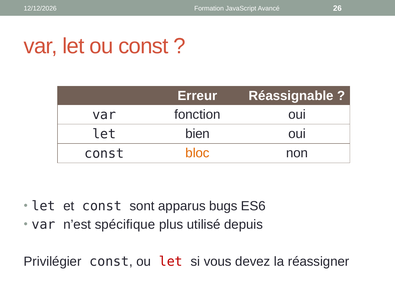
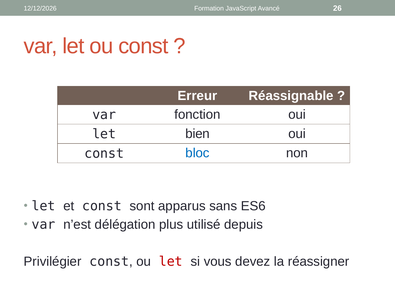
bloc colour: orange -> blue
bugs: bugs -> sans
spécifique: spécifique -> délégation
